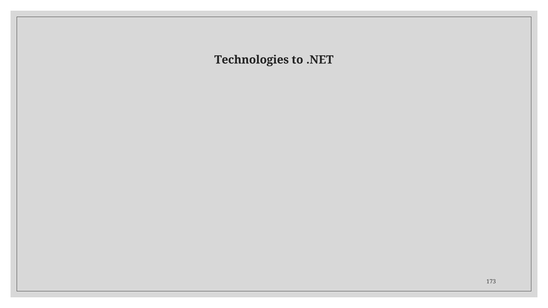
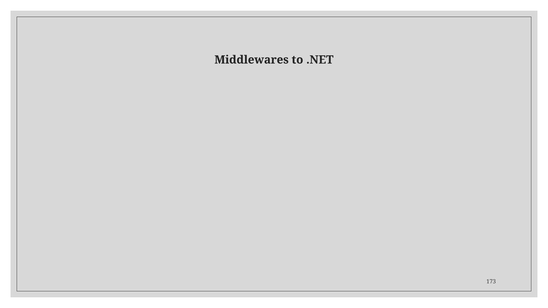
Technologies: Technologies -> Middlewares
